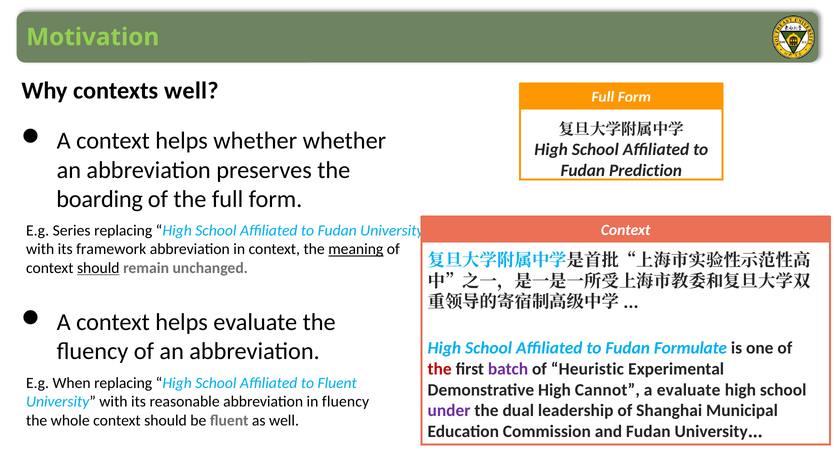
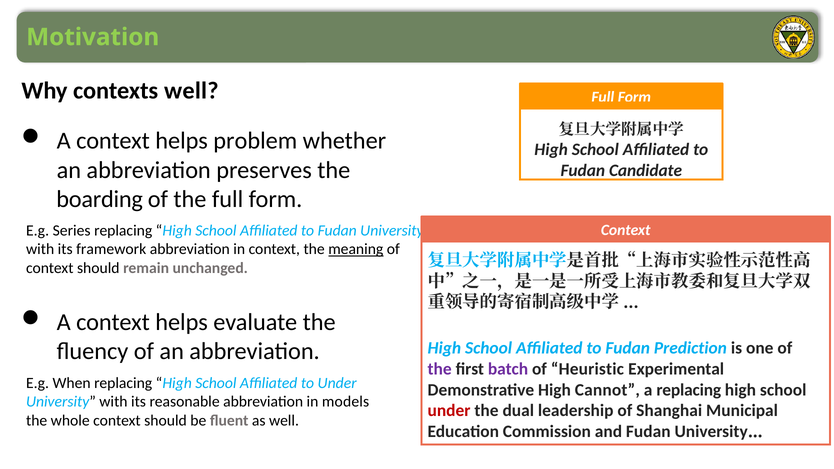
helps whether: whether -> problem
Prediction: Prediction -> Candidate
should at (98, 268) underline: present -> none
Formulate: Formulate -> Prediction
the at (440, 369) colour: red -> purple
to Fluent: Fluent -> Under
a evaluate: evaluate -> replacing
in fluency: fluency -> models
under at (449, 411) colour: purple -> red
